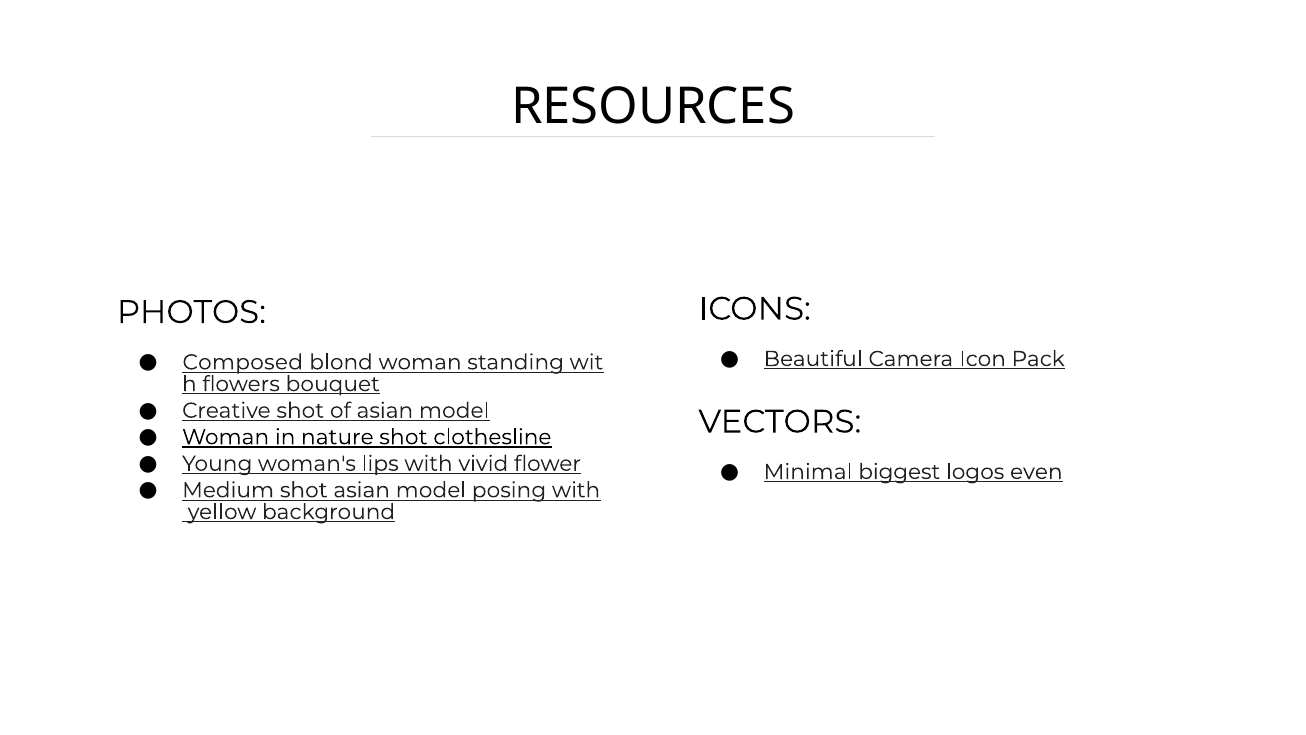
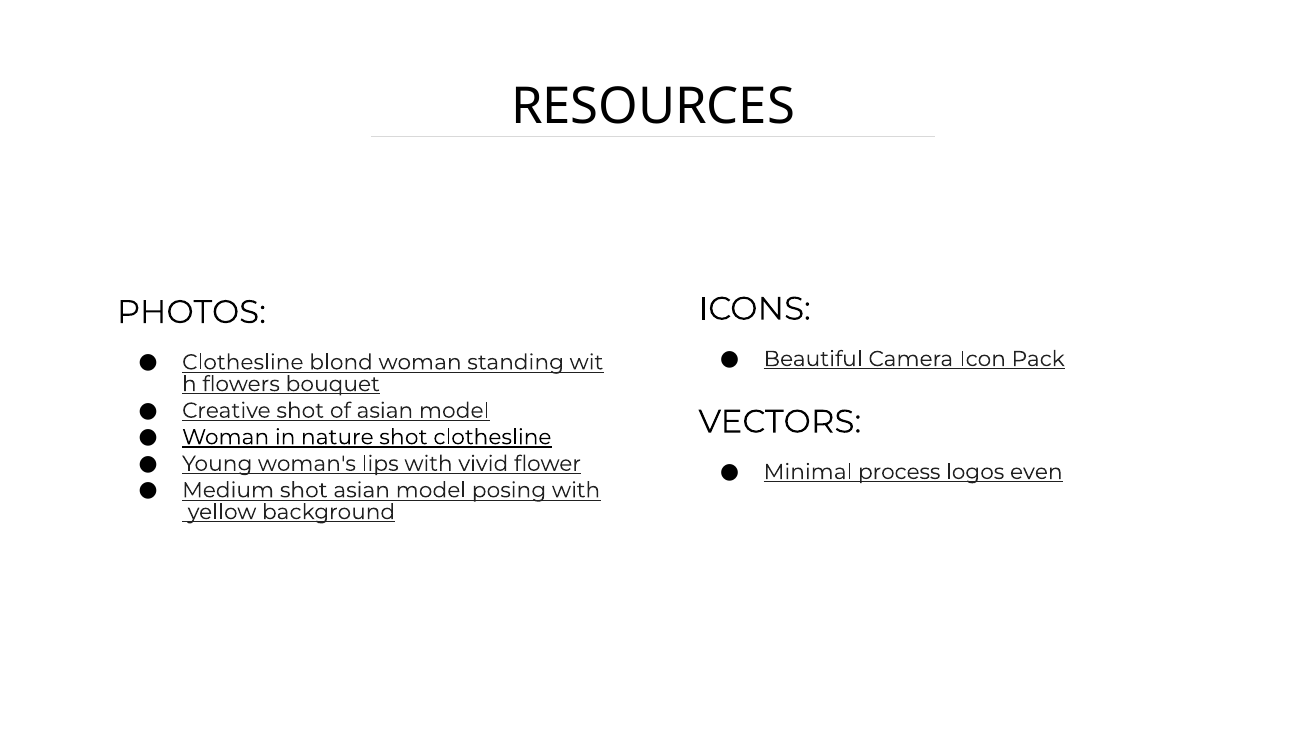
Composed at (243, 362): Composed -> Clothesline
biggest: biggest -> process
